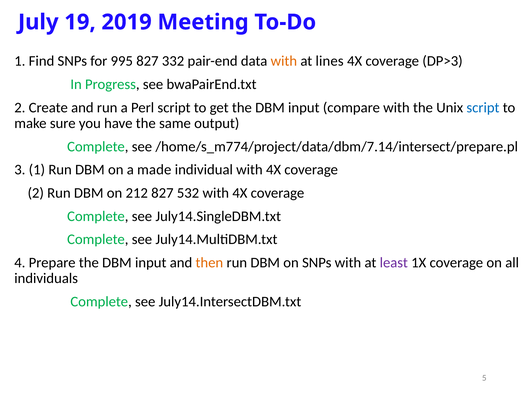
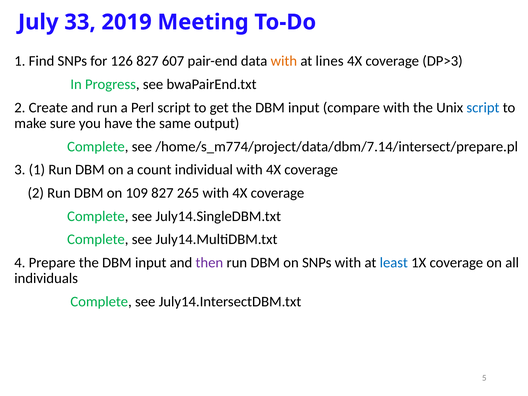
19: 19 -> 33
995: 995 -> 126
332: 332 -> 607
made: made -> count
212: 212 -> 109
532: 532 -> 265
then colour: orange -> purple
least colour: purple -> blue
